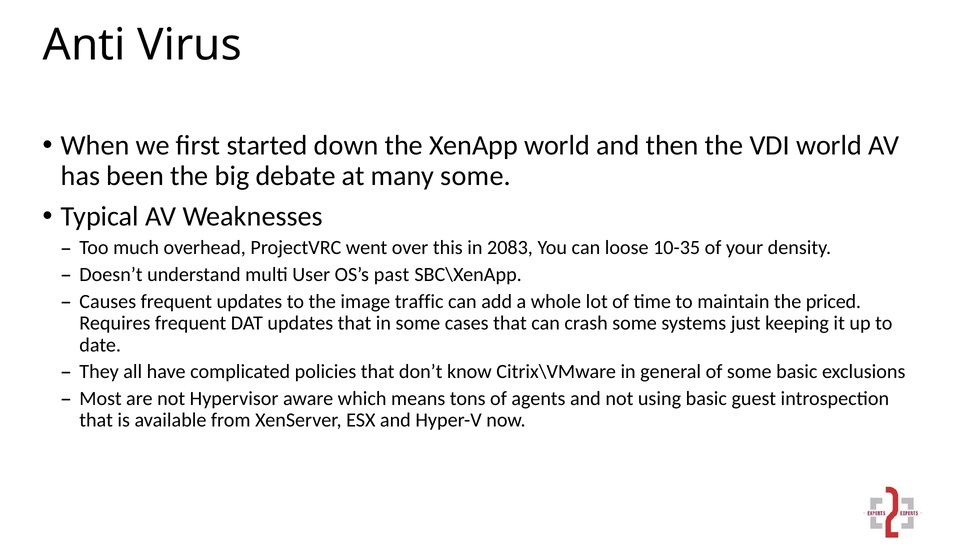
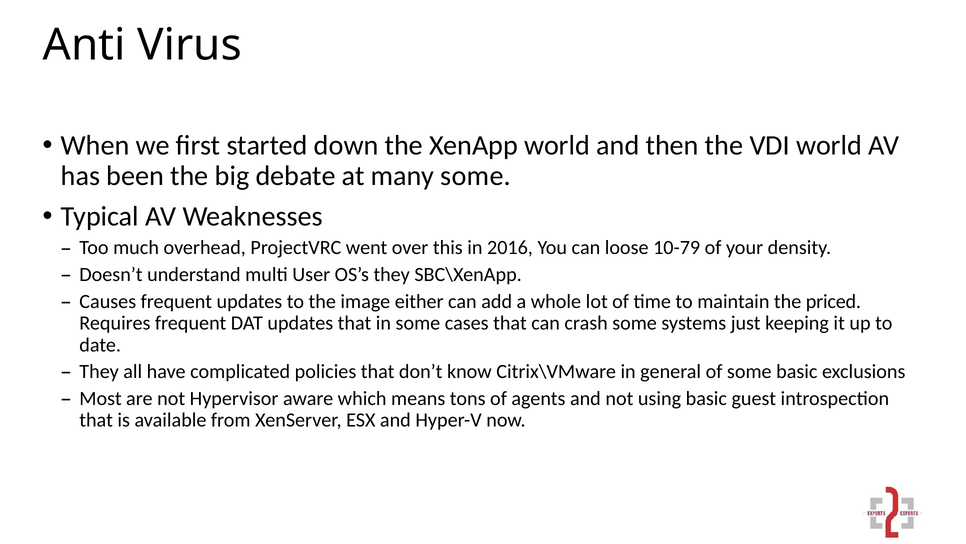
2083: 2083 -> 2016
10-35: 10-35 -> 10-79
OS’s past: past -> they
traffic: traffic -> either
